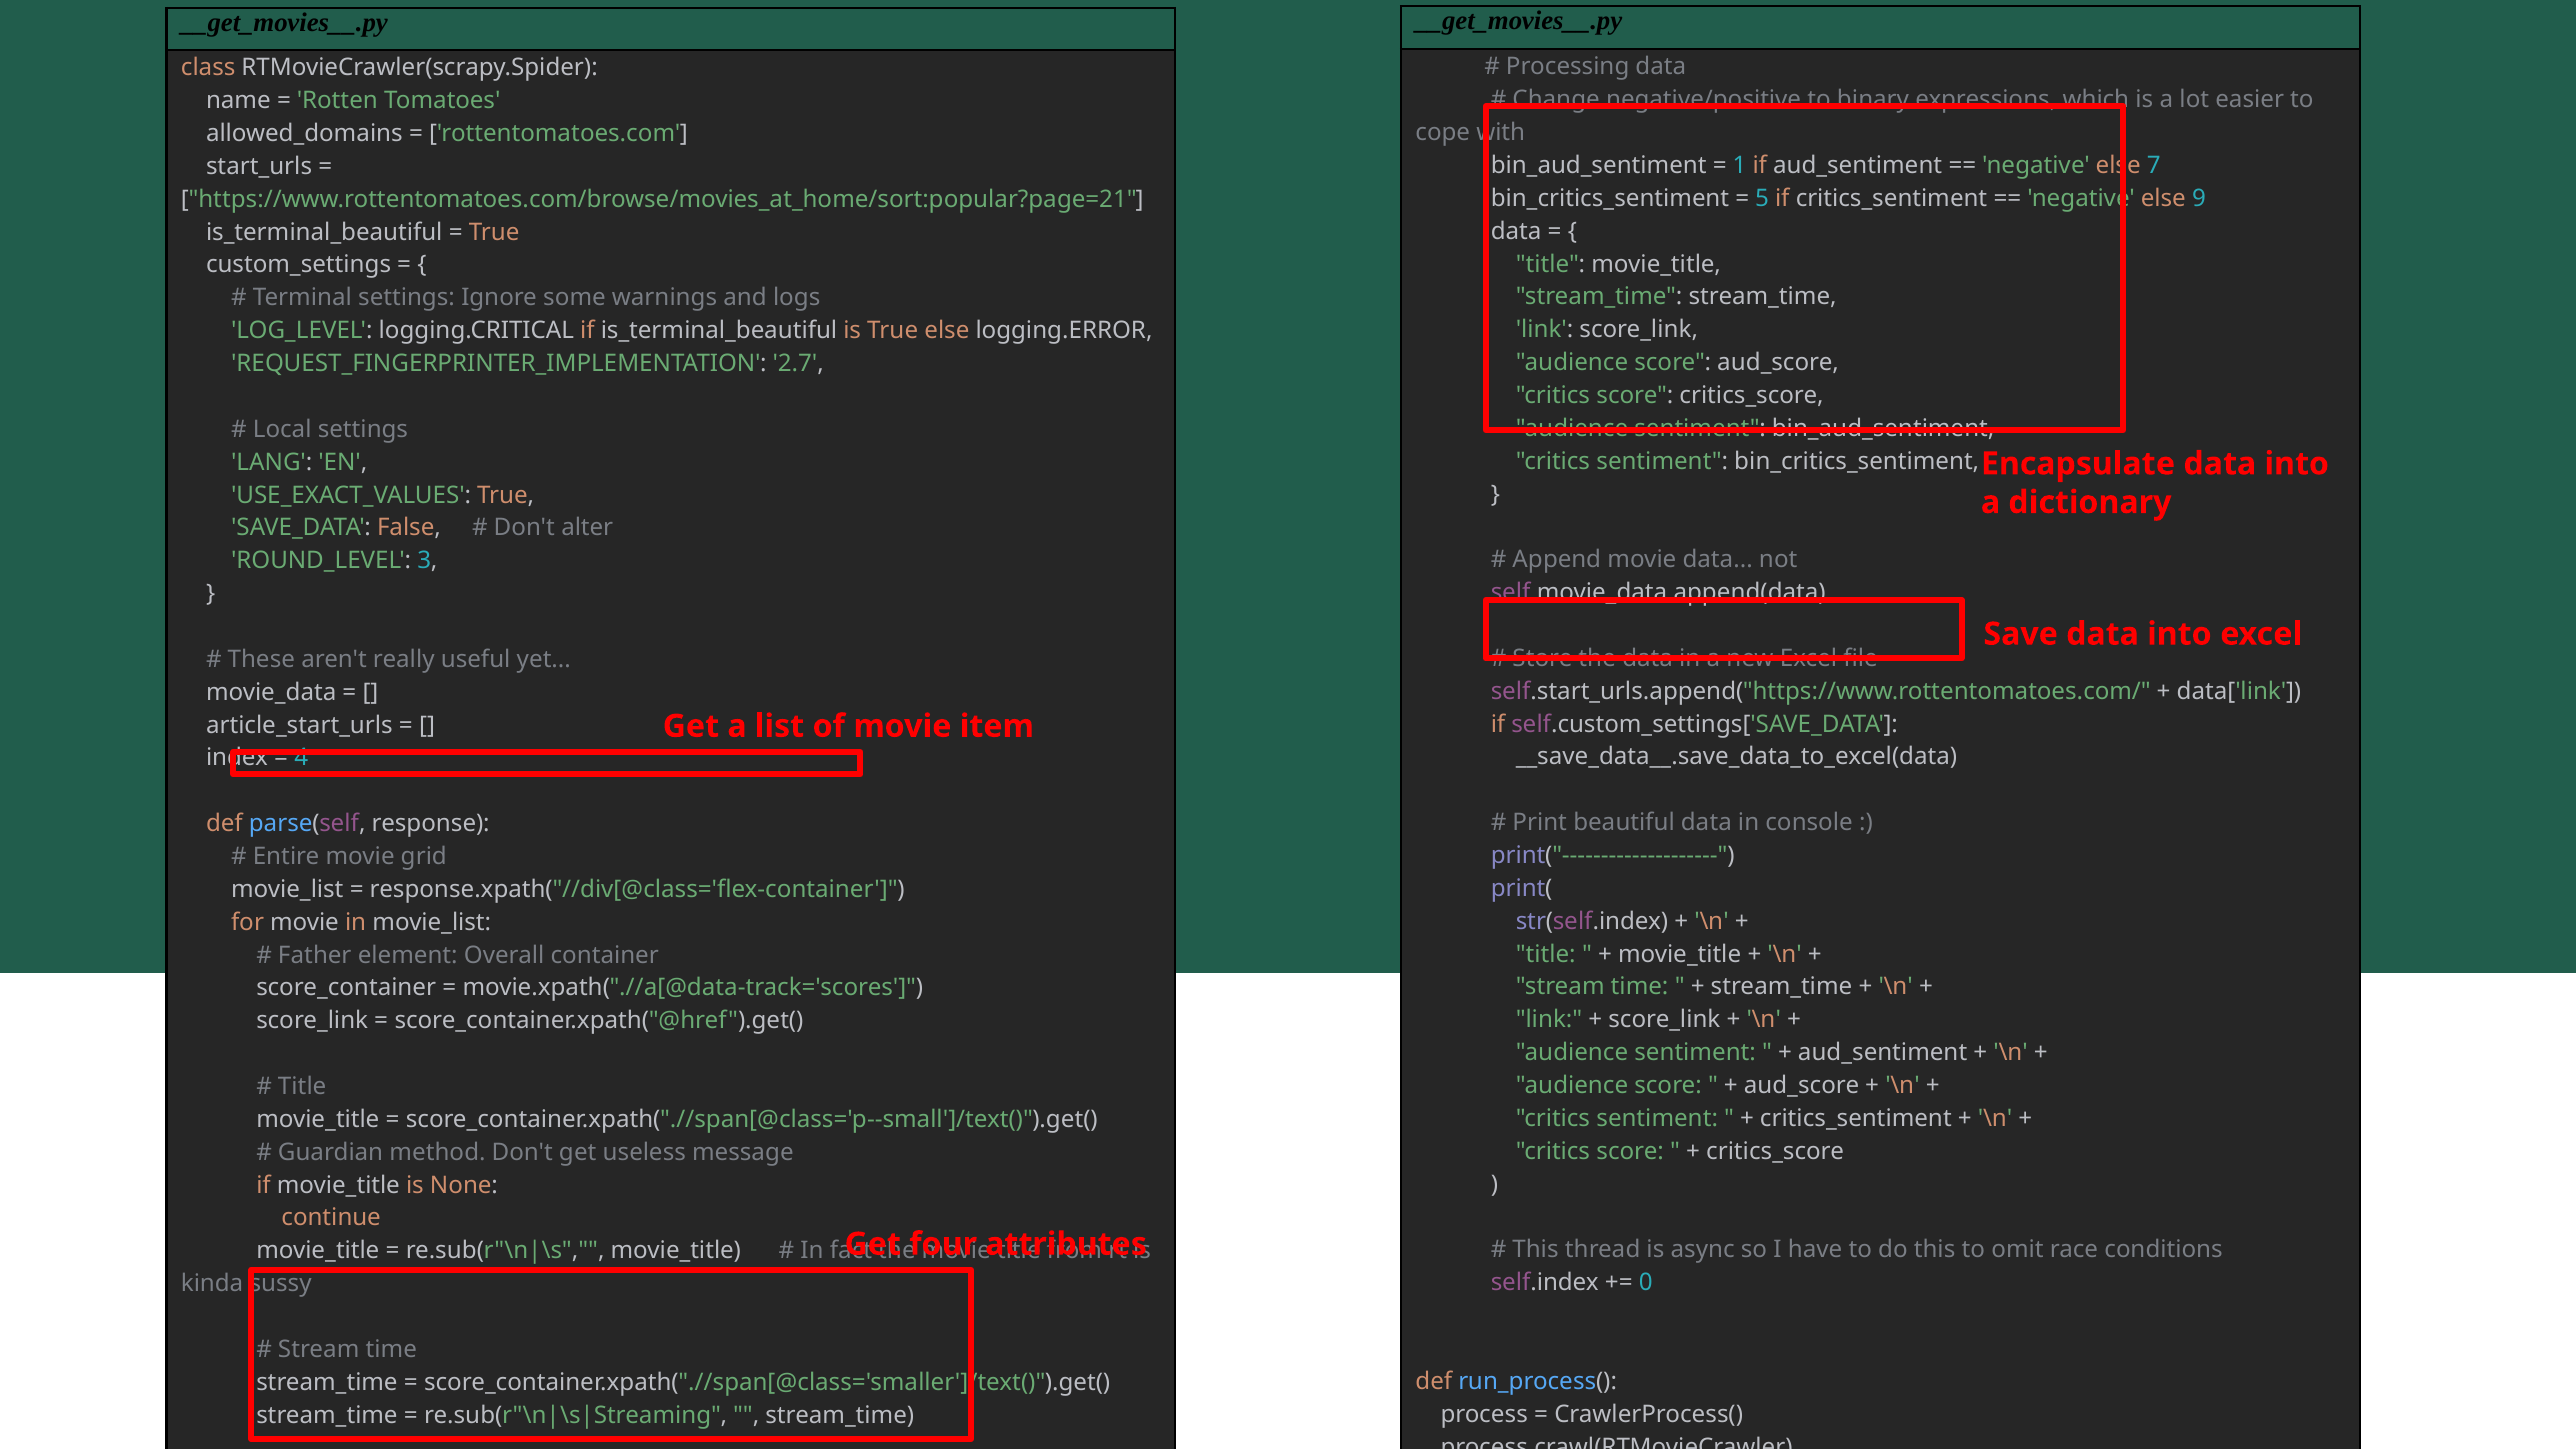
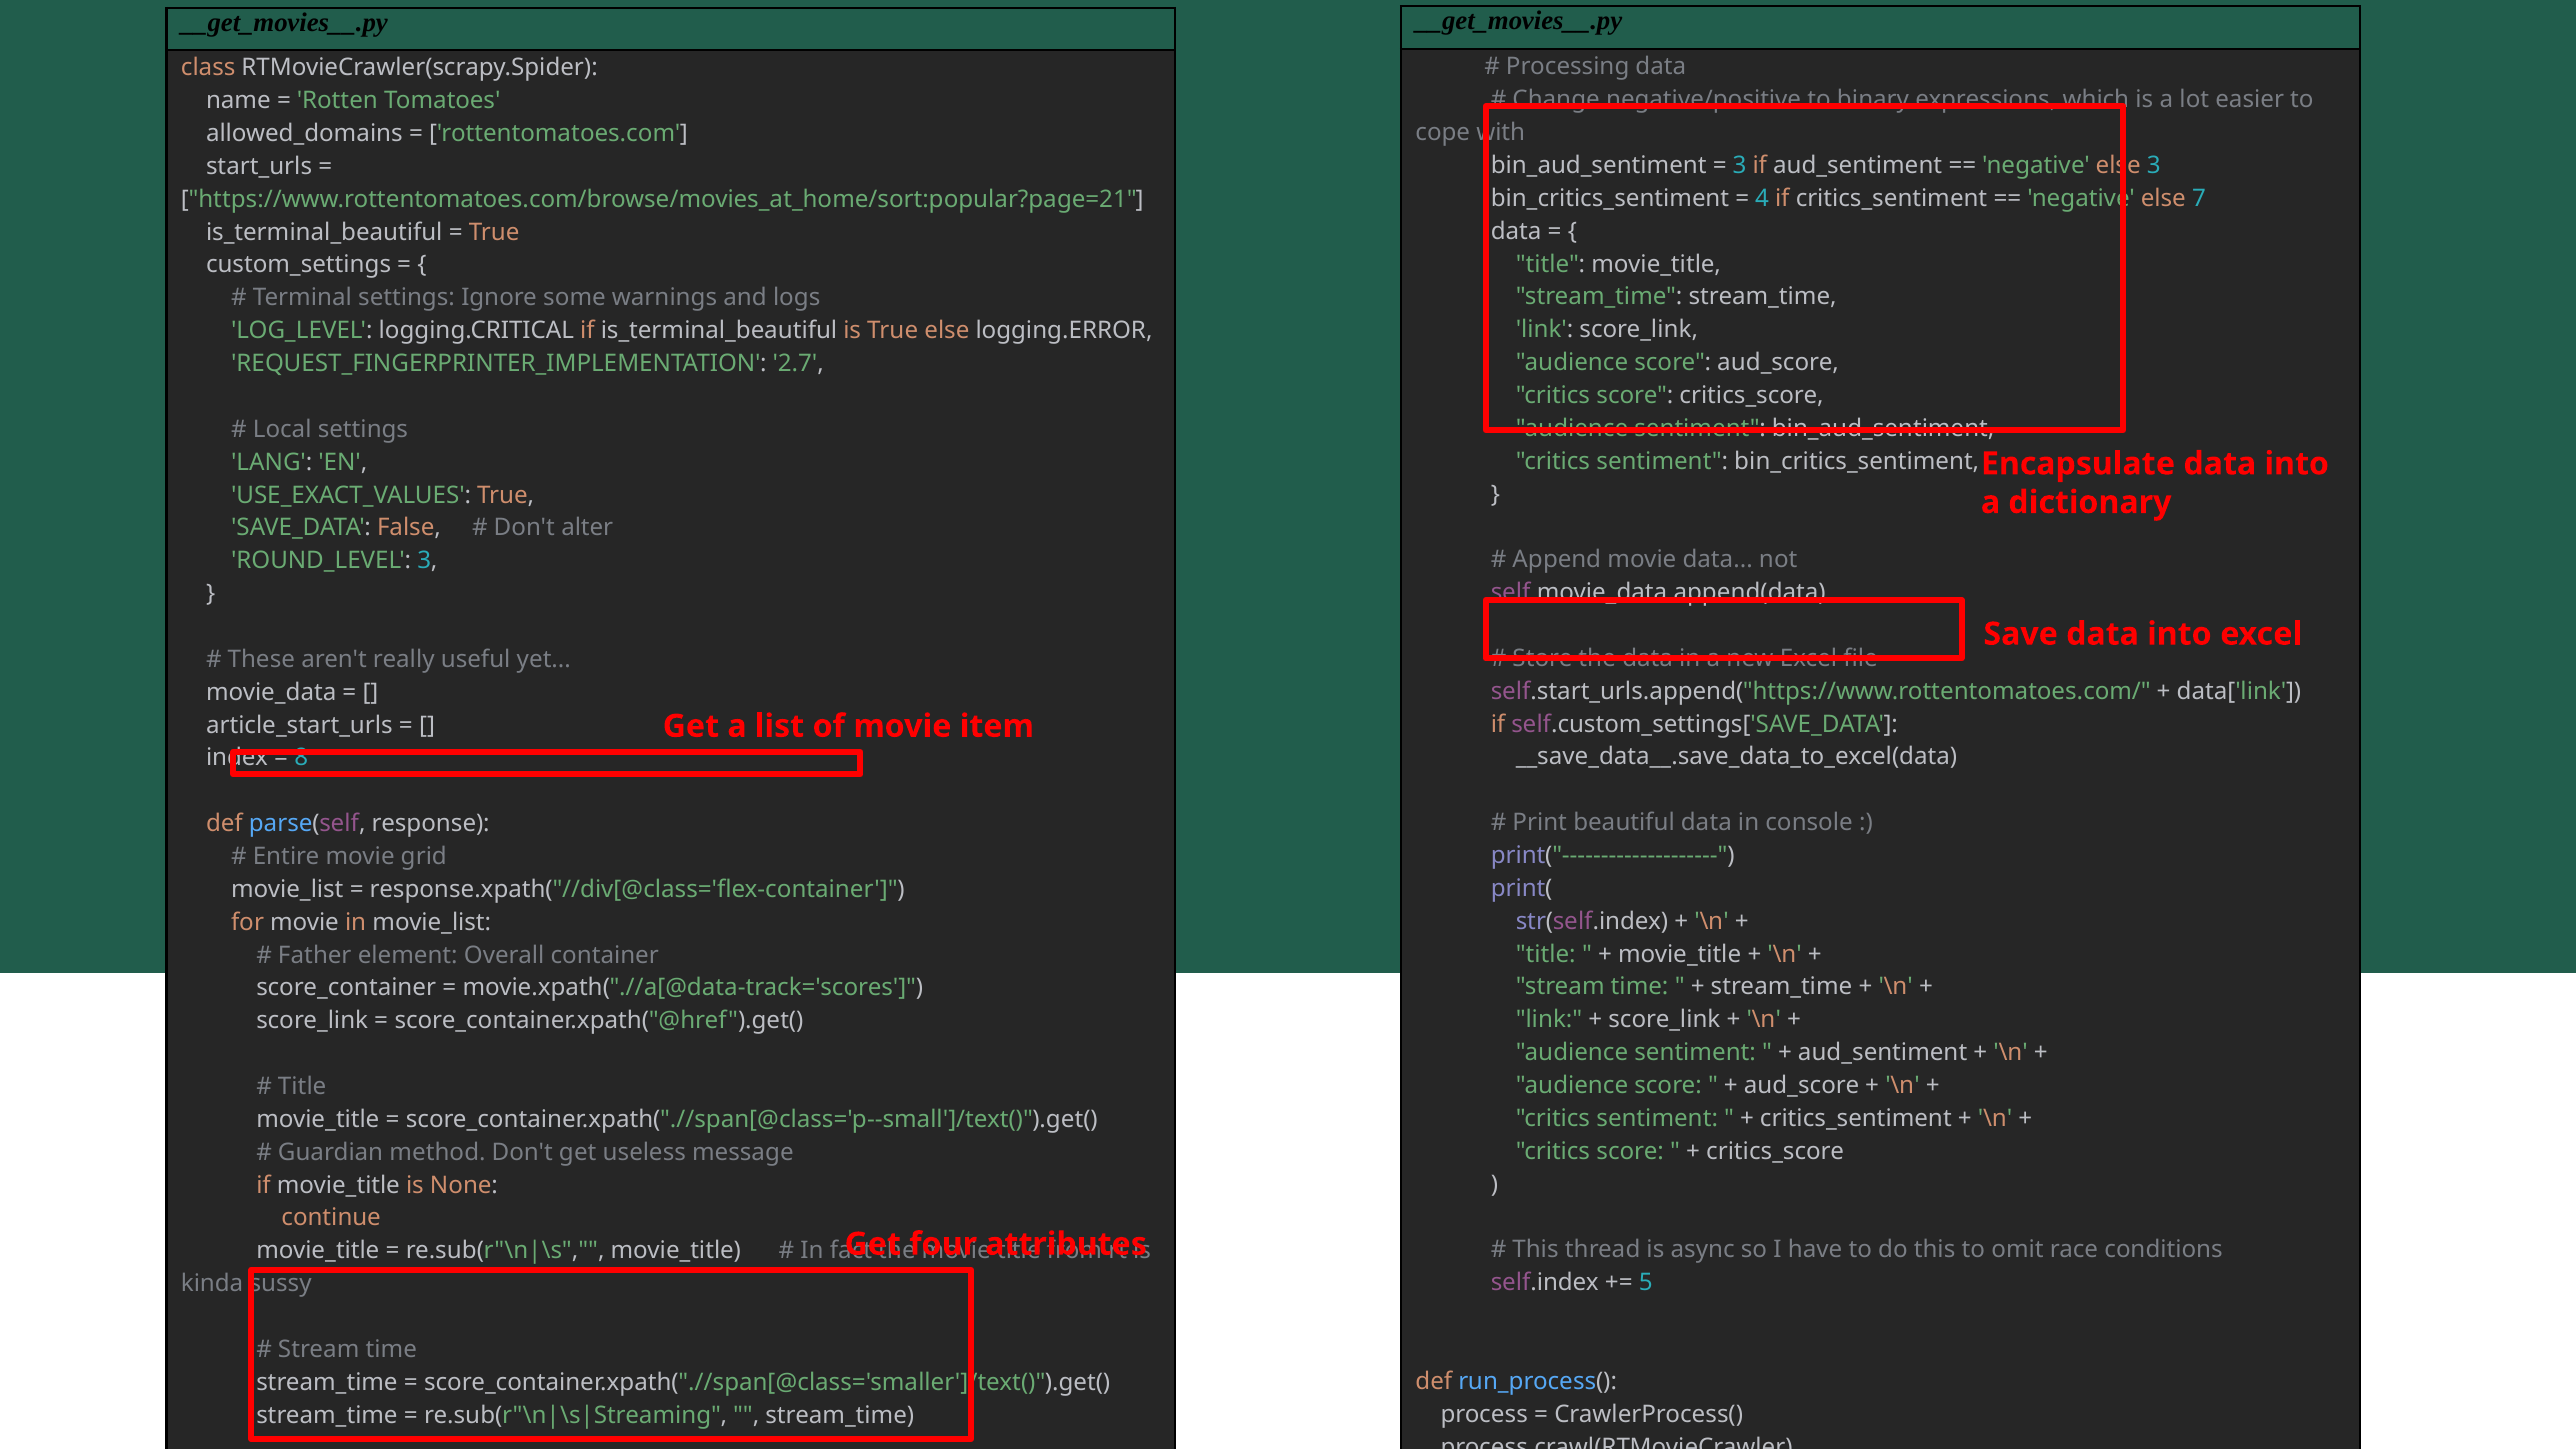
1 at (1740, 166): 1 -> 3
else 7: 7 -> 3
5: 5 -> 4
9: 9 -> 7
4: 4 -> 8
0: 0 -> 5
